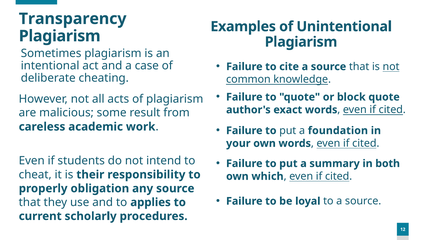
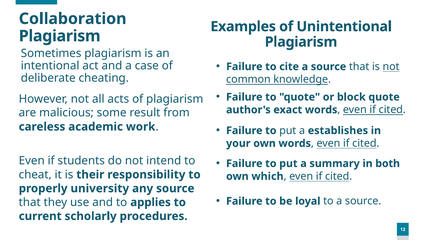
Transparency: Transparency -> Collaboration
foundation: foundation -> establishes
obligation: obligation -> university
